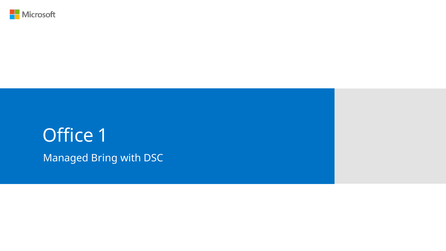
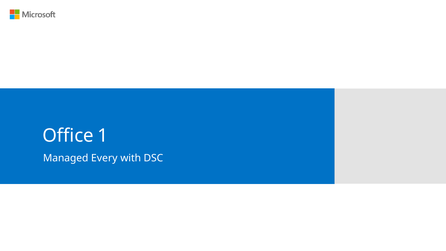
Bring: Bring -> Every
